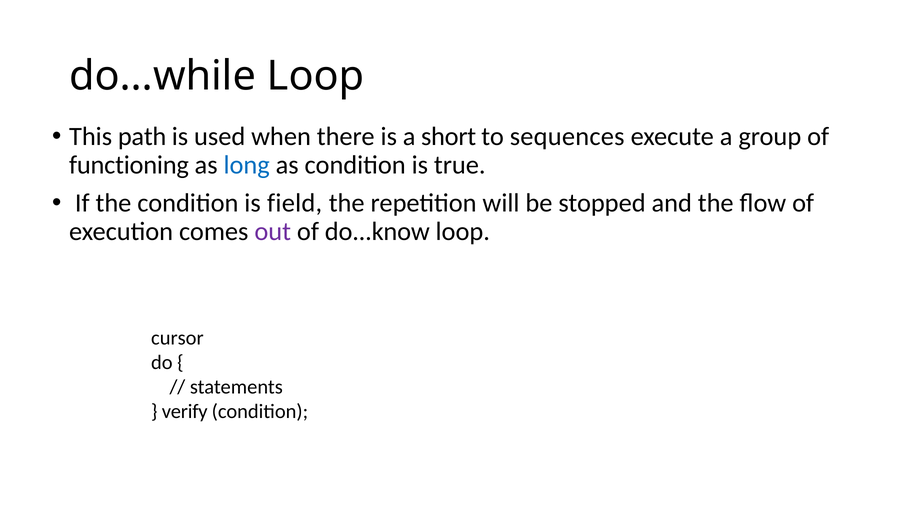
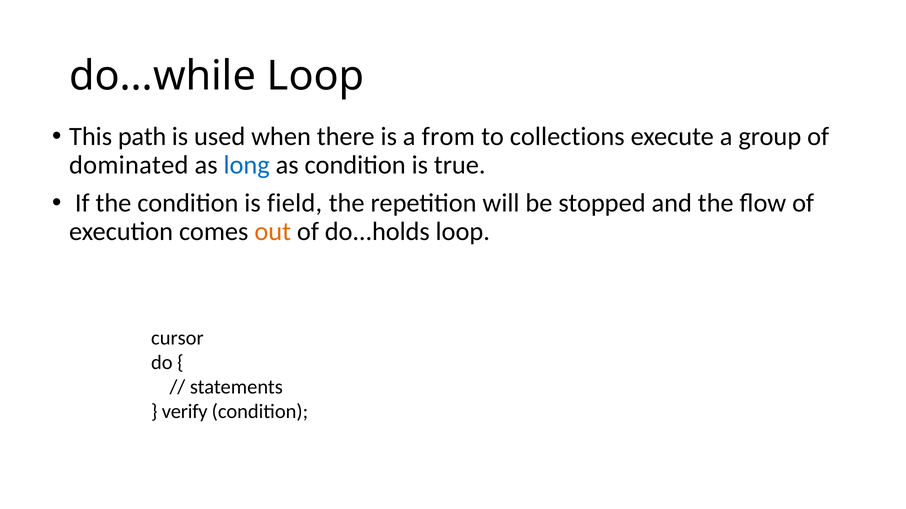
short: short -> from
sequences: sequences -> collections
functioning: functioning -> dominated
out colour: purple -> orange
do...know: do...know -> do...holds
